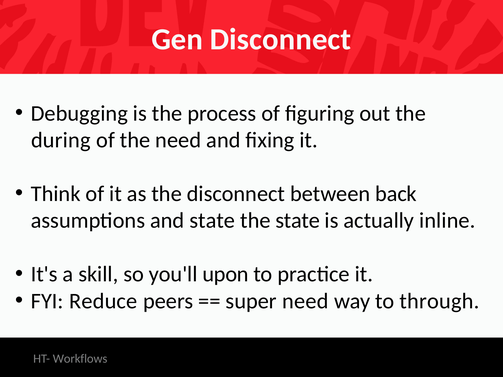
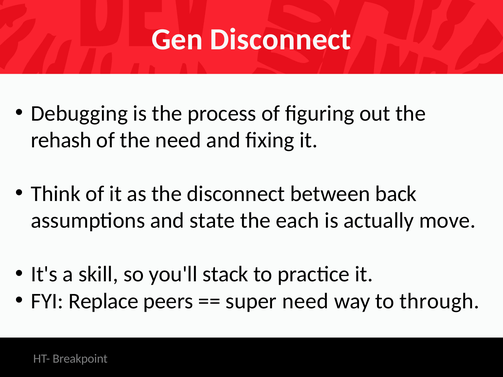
during: during -> rehash
the state: state -> each
inline: inline -> move
upon: upon -> stack
Reduce: Reduce -> Replace
Workflows: Workflows -> Breakpoint
